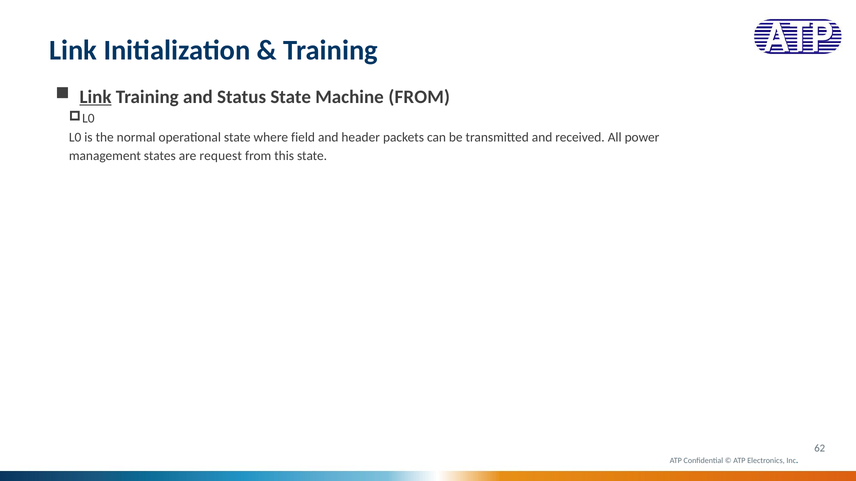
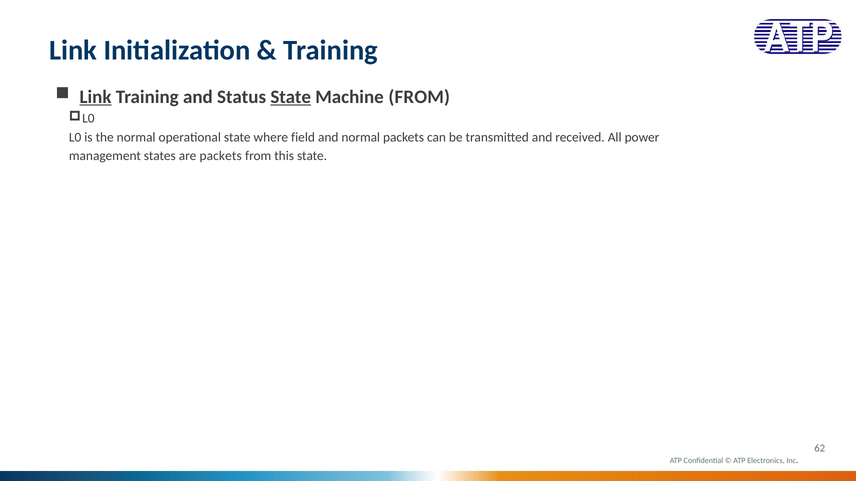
State at (291, 97) underline: none -> present
and header: header -> normal
are request: request -> packets
